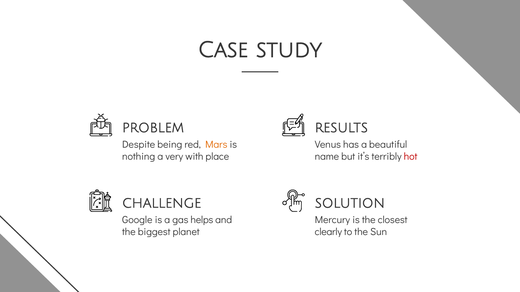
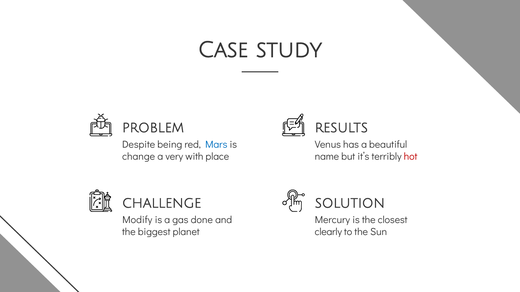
Mars colour: orange -> blue
nothing: nothing -> change
Google: Google -> Modify
helps: helps -> done
